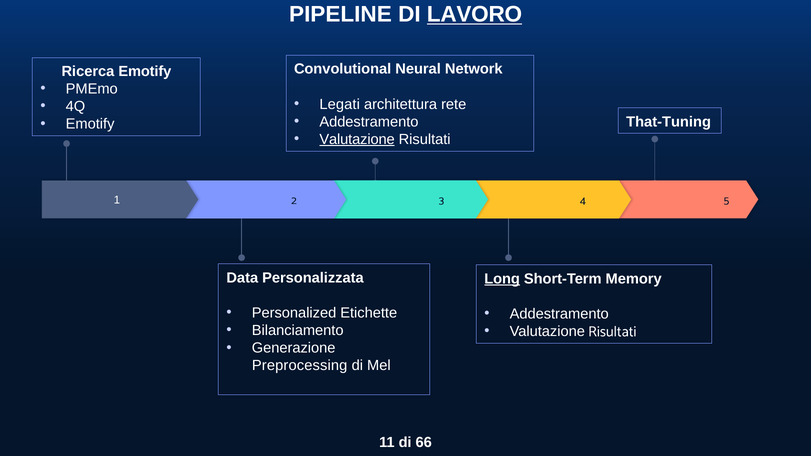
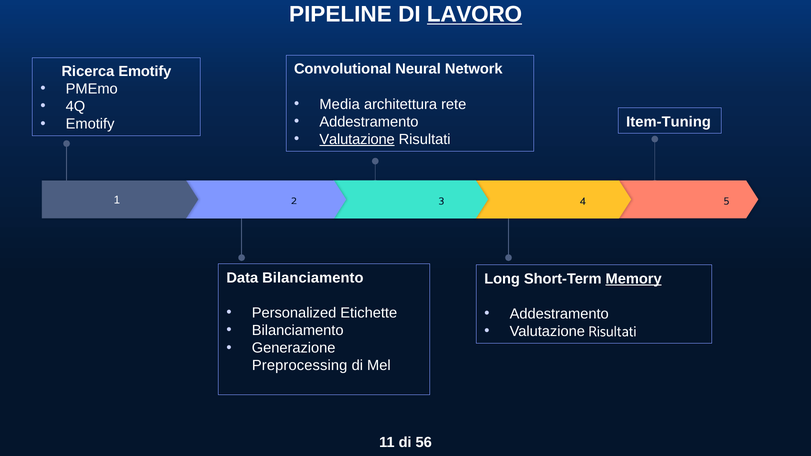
Legati: Legati -> Media
That-Tuning: That-Tuning -> Item-Tuning
Data Personalizzata: Personalizzata -> Bilanciamento
Long underline: present -> none
Memory underline: none -> present
66: 66 -> 56
